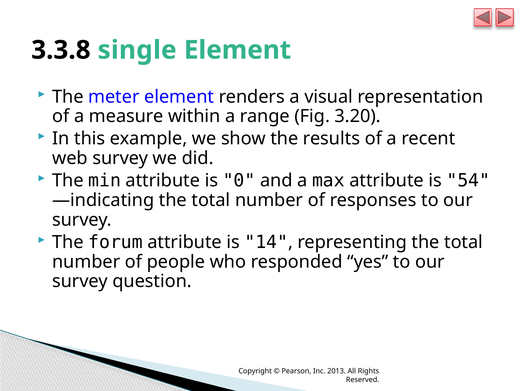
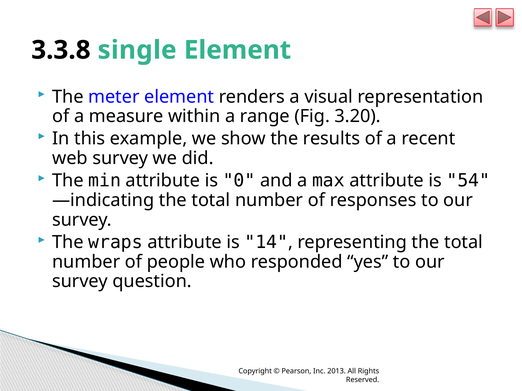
forum: forum -> wraps
